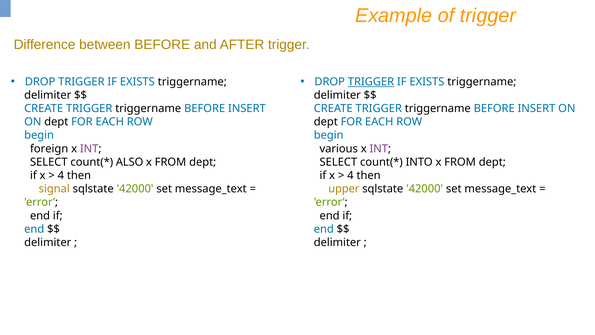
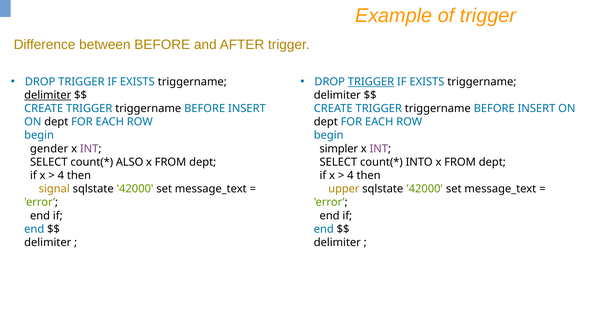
delimiter at (48, 95) underline: none -> present
foreign: foreign -> gender
various: various -> simpler
